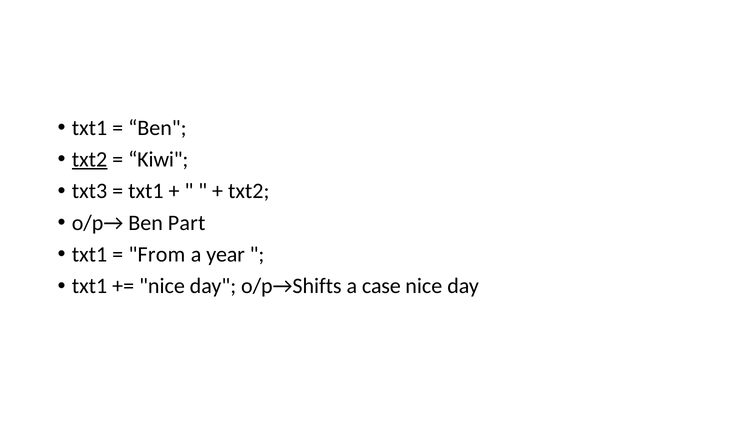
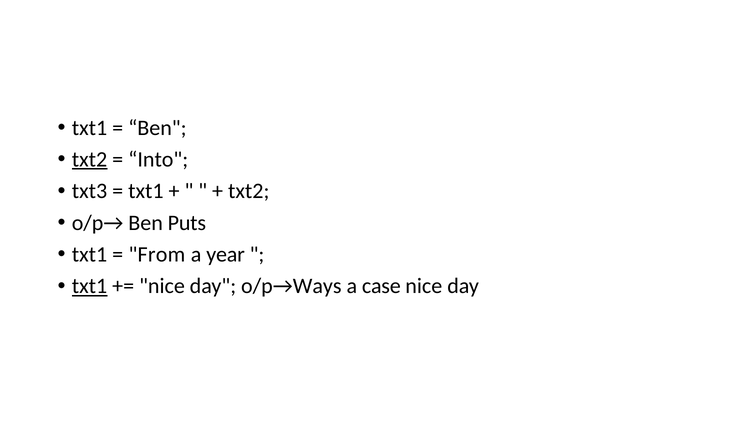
Kiwi: Kiwi -> Into
Part: Part -> Puts
txt1 at (90, 286) underline: none -> present
o/p→Shifts: o/p→Shifts -> o/p→Ways
